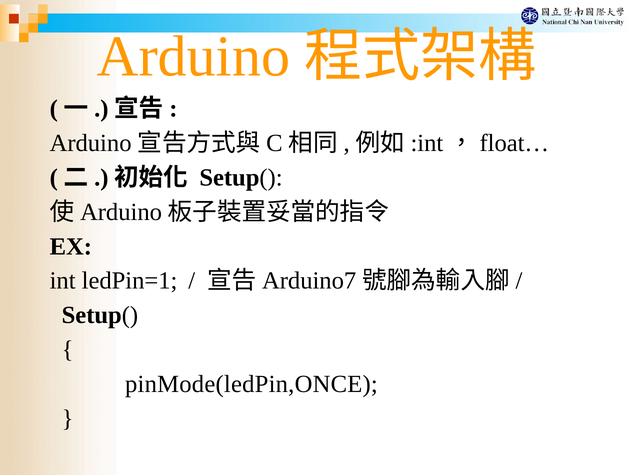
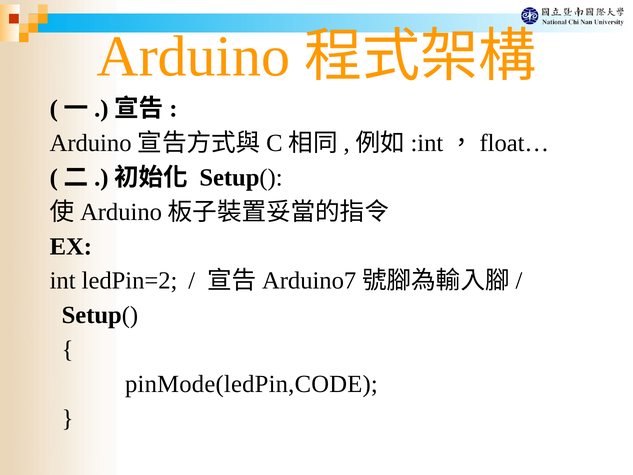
ledPin=1: ledPin=1 -> ledPin=2
pinMode(ledPin,ONCE: pinMode(ledPin,ONCE -> pinMode(ledPin,CODE
